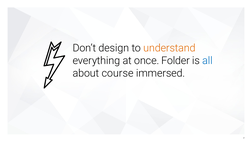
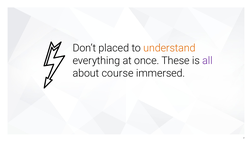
design: design -> placed
Folder: Folder -> These
all colour: blue -> purple
